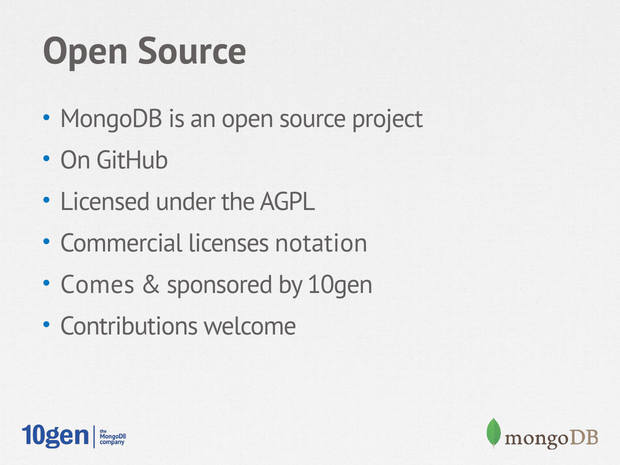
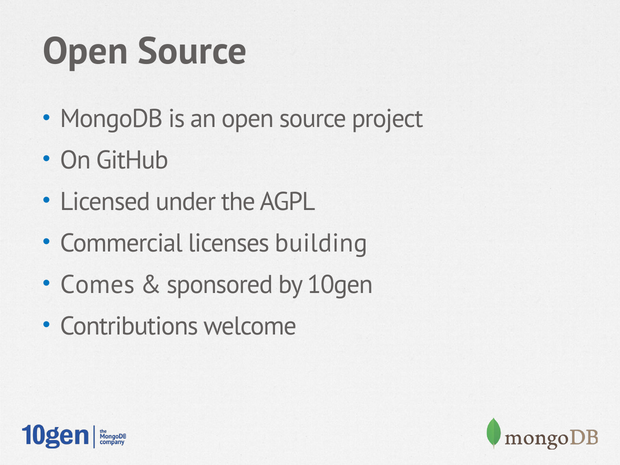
notation: notation -> building
